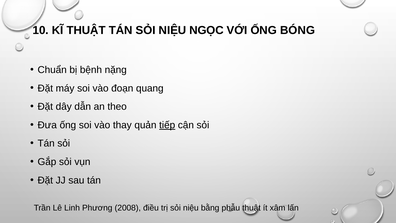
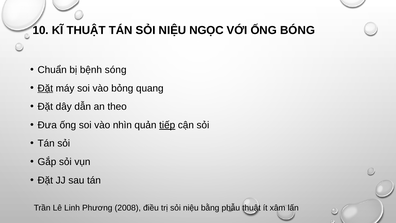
nặng: nặng -> sóng
Đặt at (45, 88) underline: none -> present
đoạn: đoạn -> bỏng
thay: thay -> nhìn
